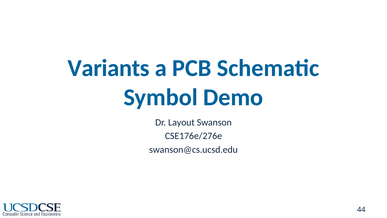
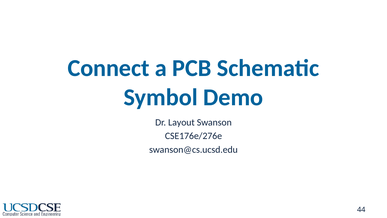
Variants: Variants -> Connect
